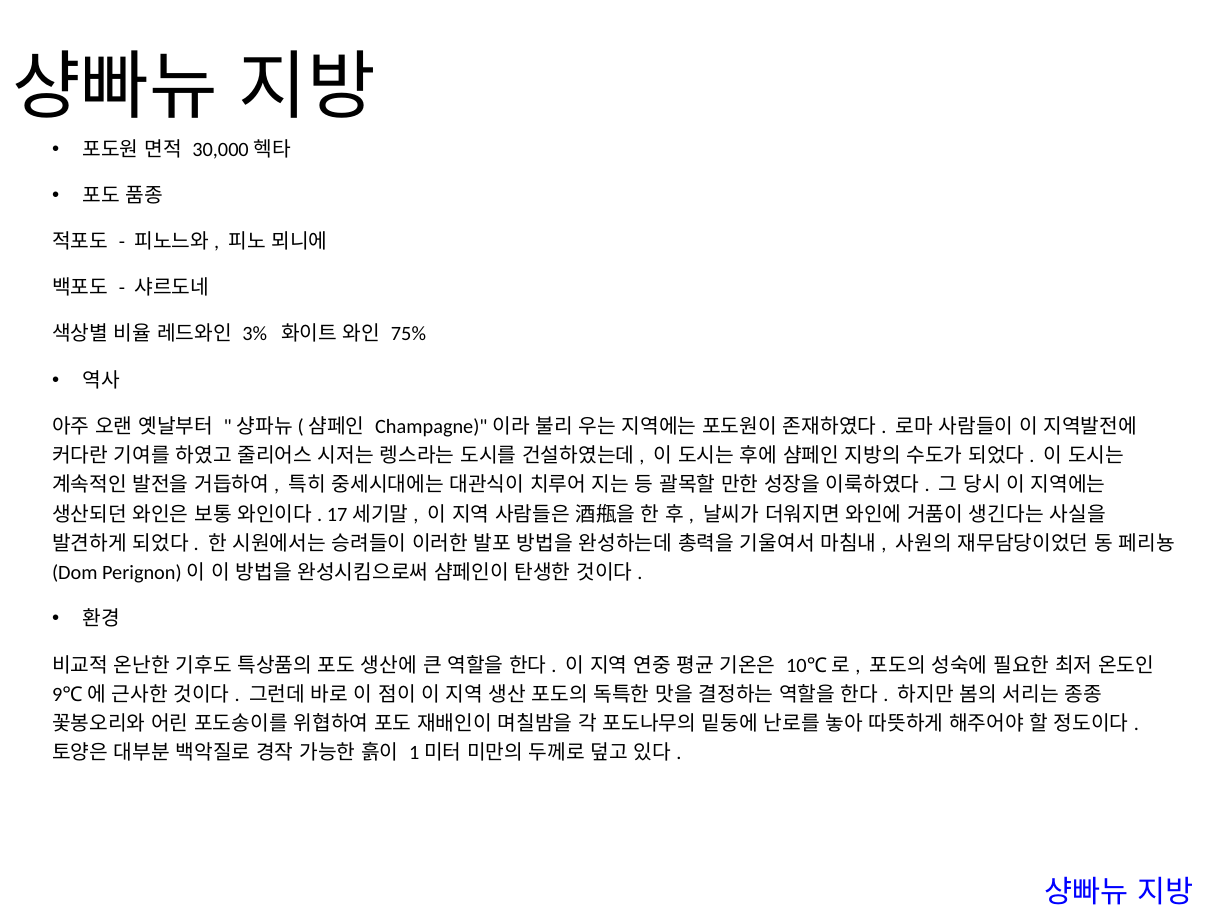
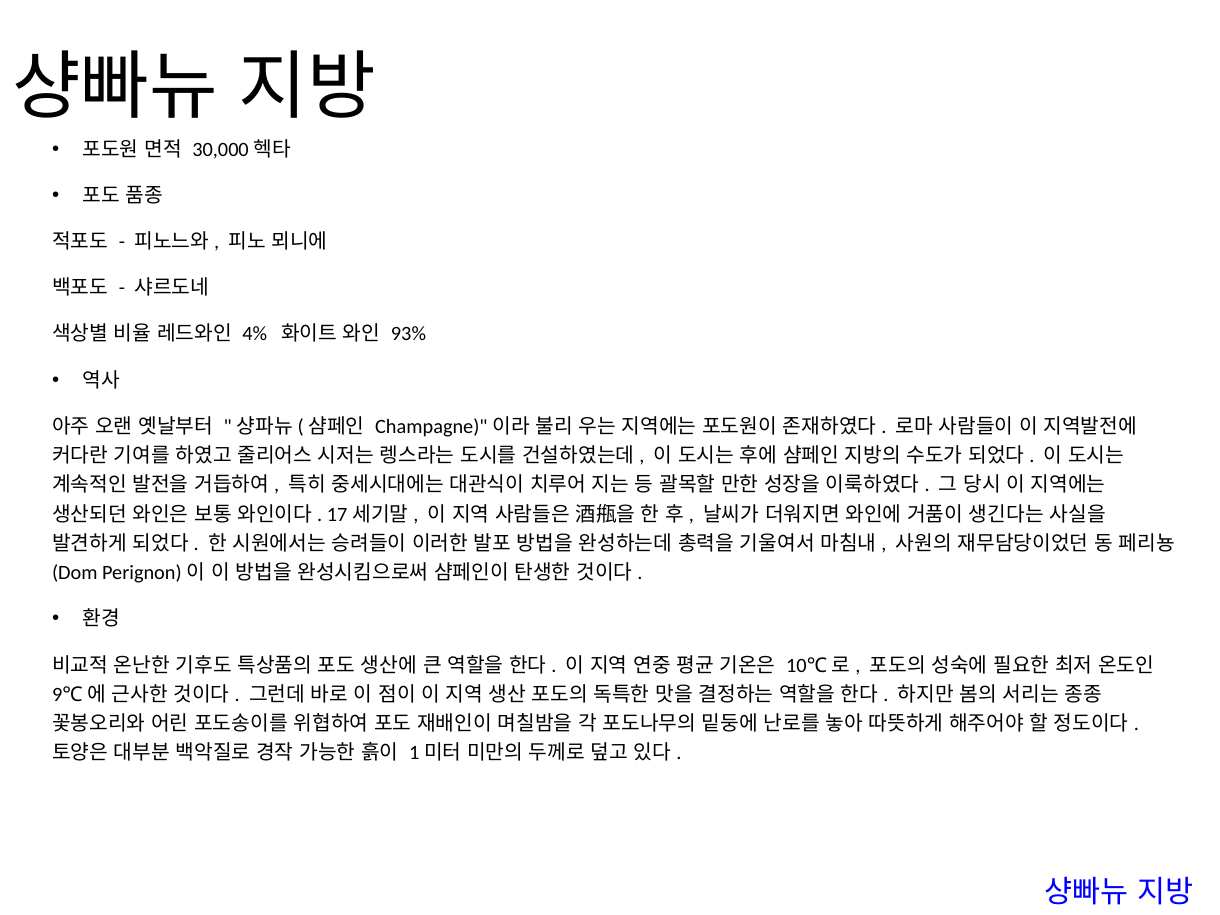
3%: 3% -> 4%
75%: 75% -> 93%
